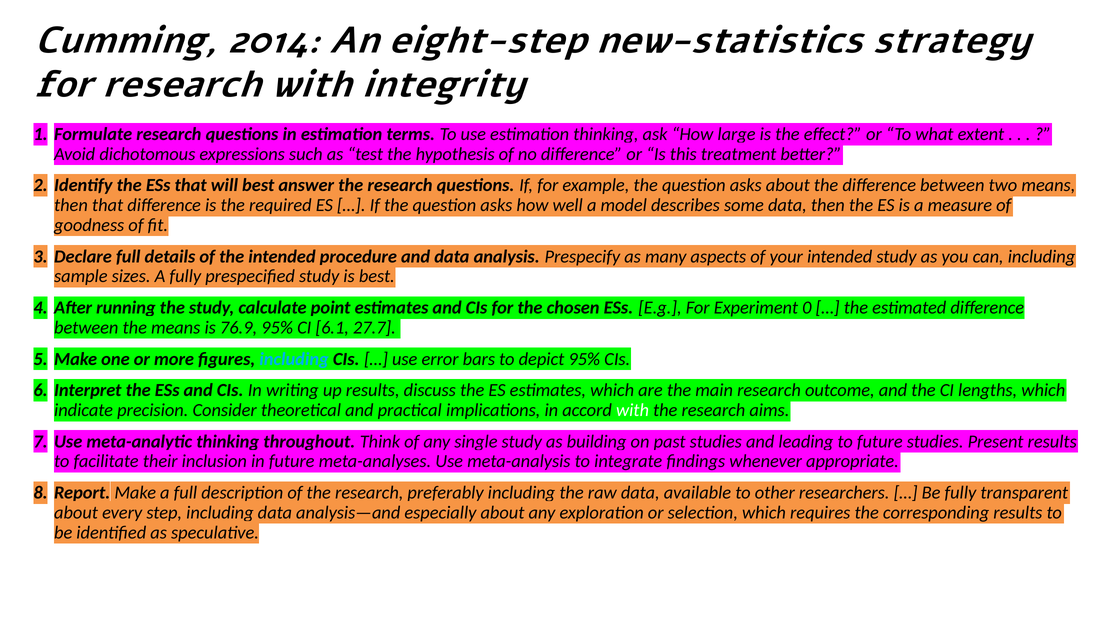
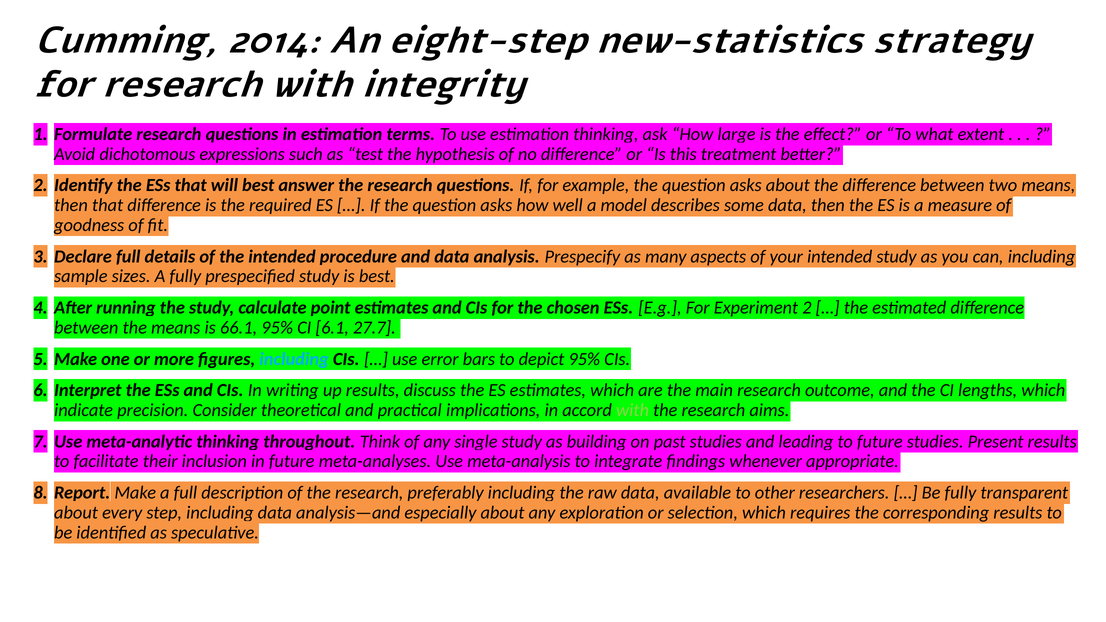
Experiment 0: 0 -> 2
76.9: 76.9 -> 66.1
with at (633, 410) colour: white -> light green
